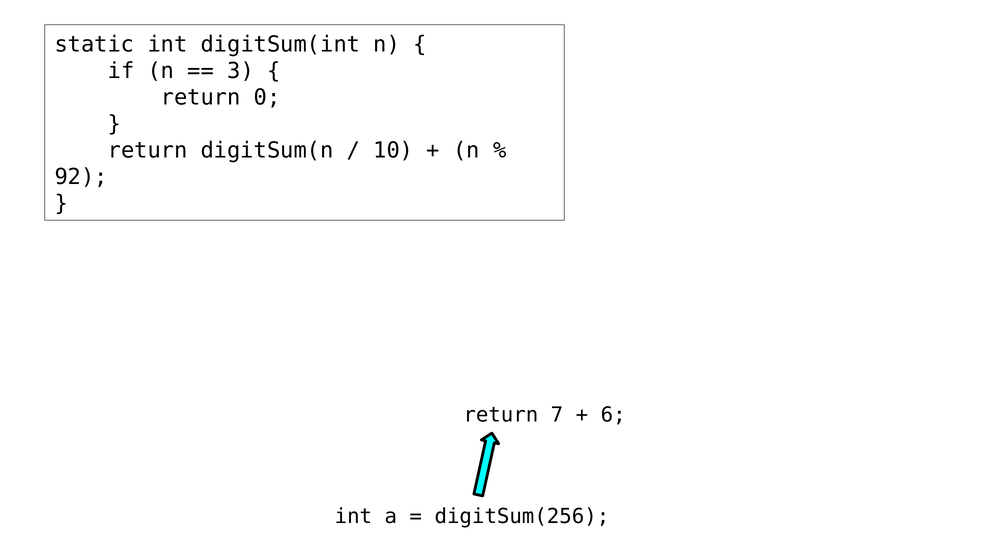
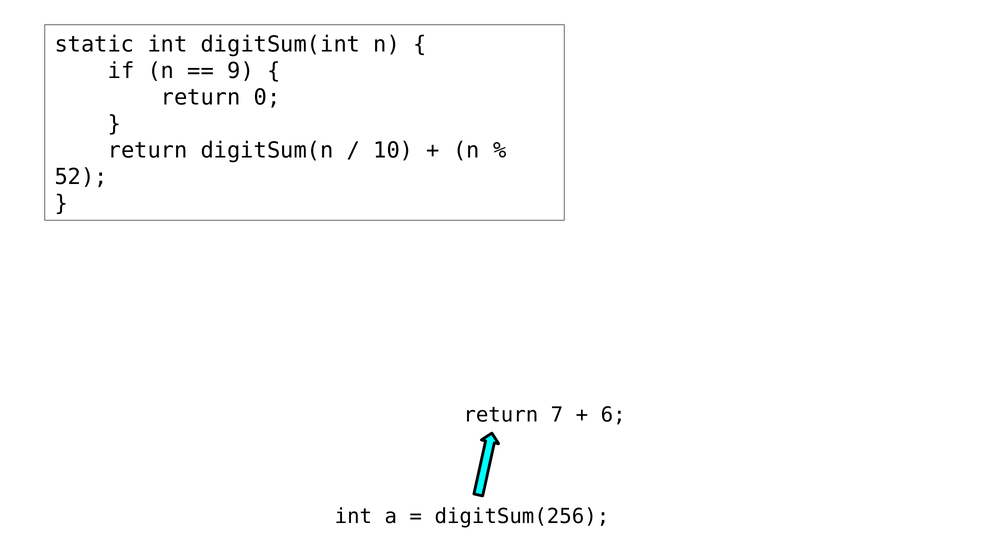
3: 3 -> 9
92: 92 -> 52
